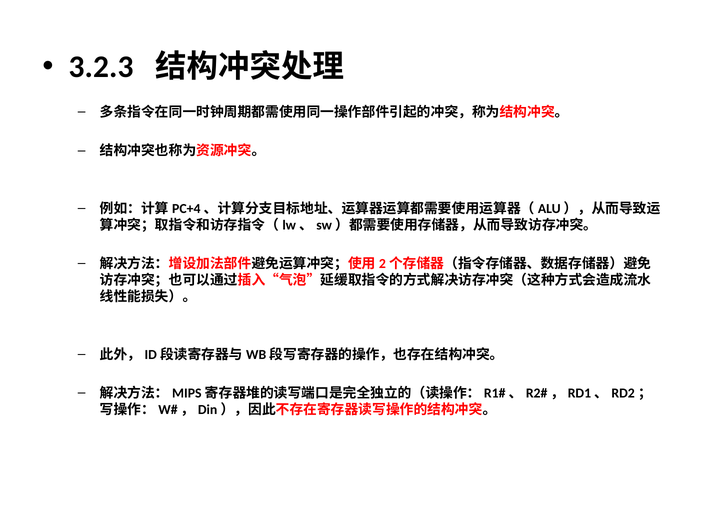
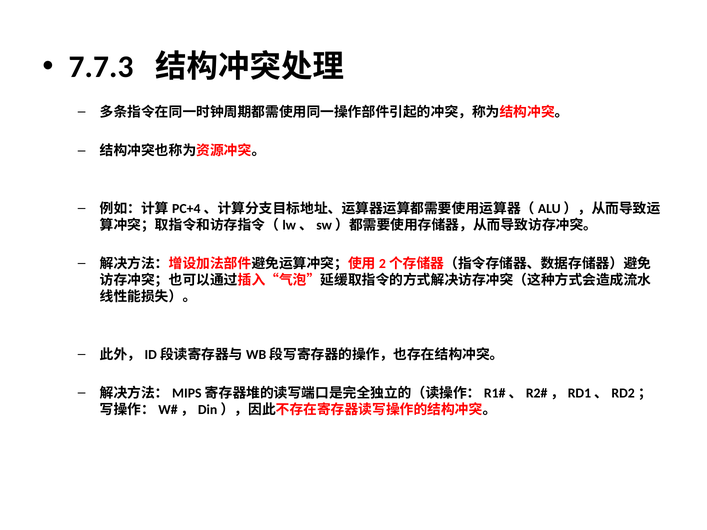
3.2.3: 3.2.3 -> 7.7.3
